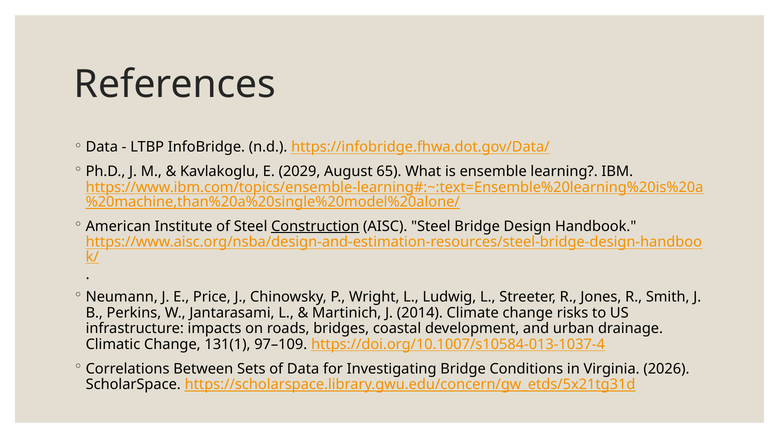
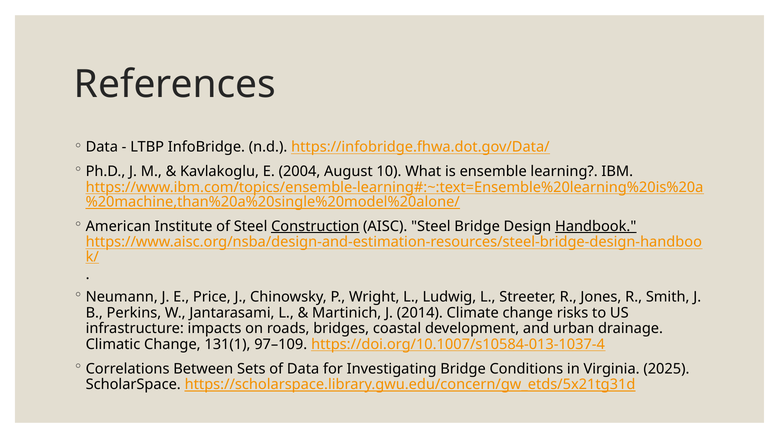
2029: 2029 -> 2004
65: 65 -> 10
Handbook underline: none -> present
2026: 2026 -> 2025
